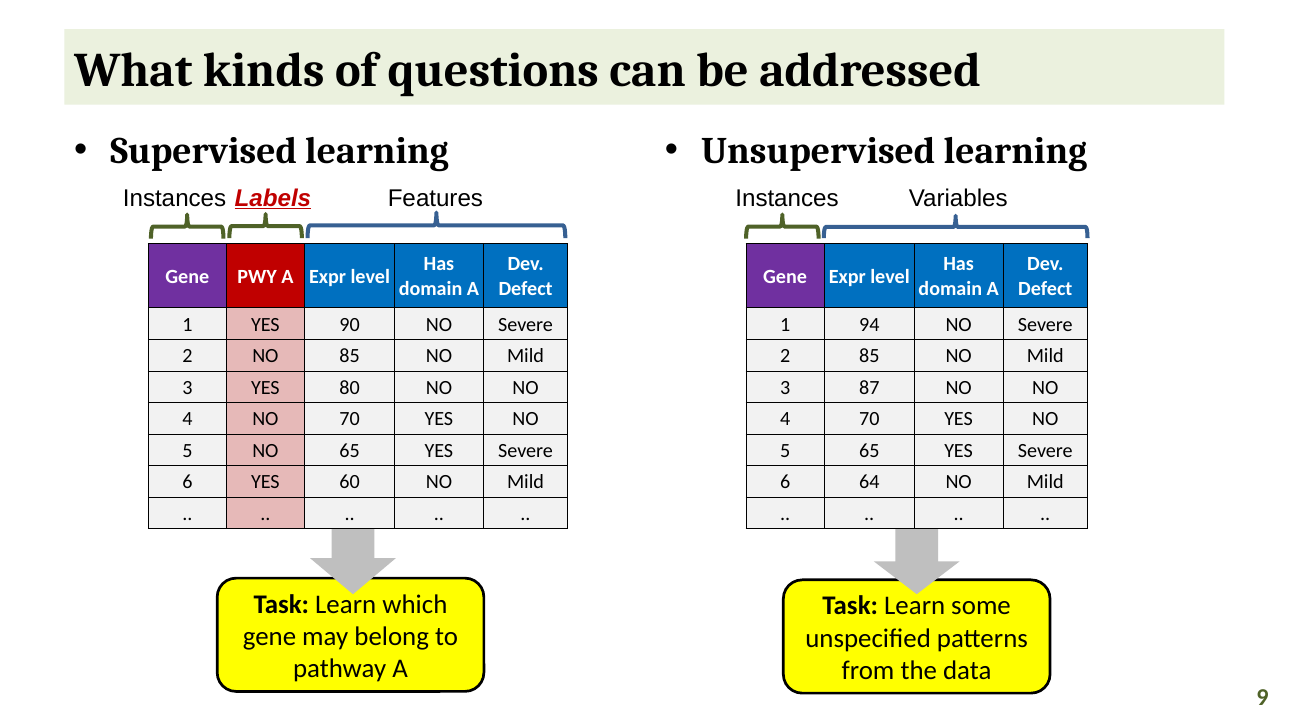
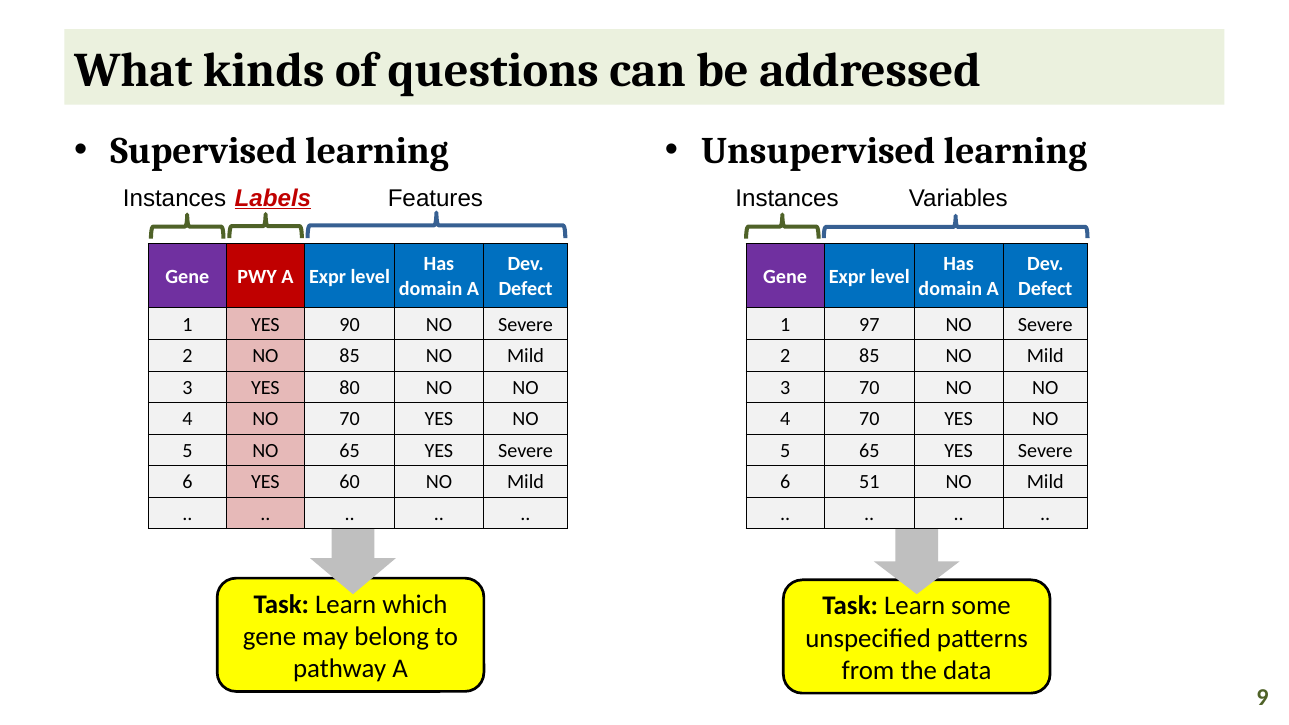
94: 94 -> 97
3 87: 87 -> 70
64: 64 -> 51
